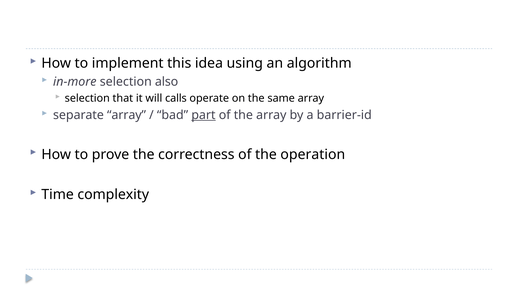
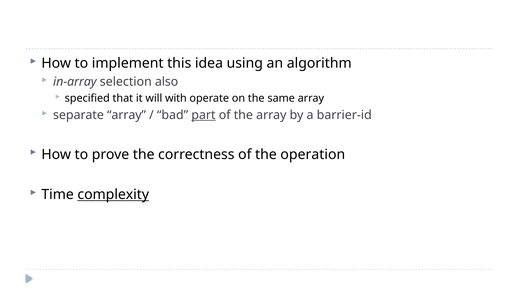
in-more: in-more -> in-array
selection at (87, 98): selection -> specified
calls: calls -> with
complexity underline: none -> present
